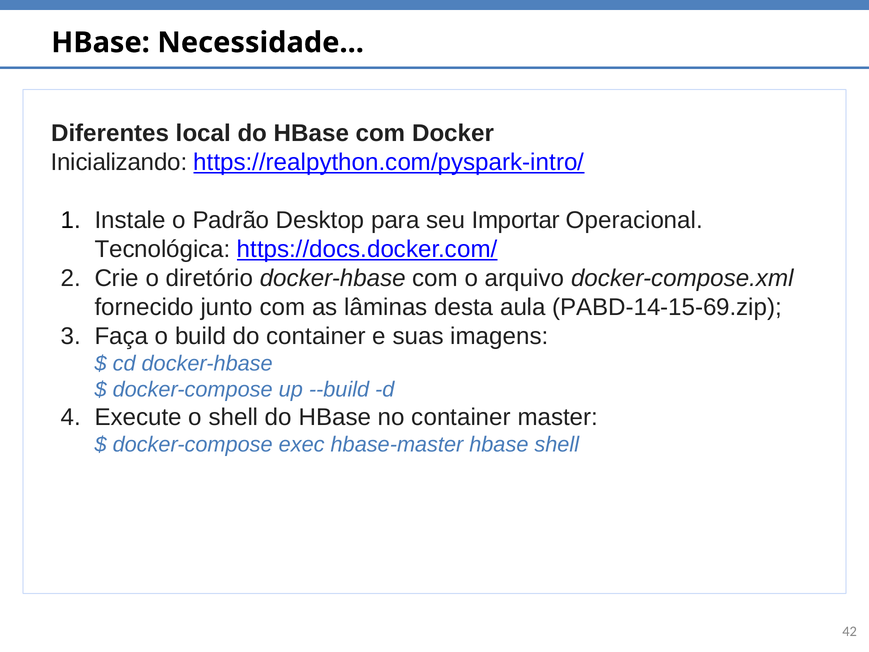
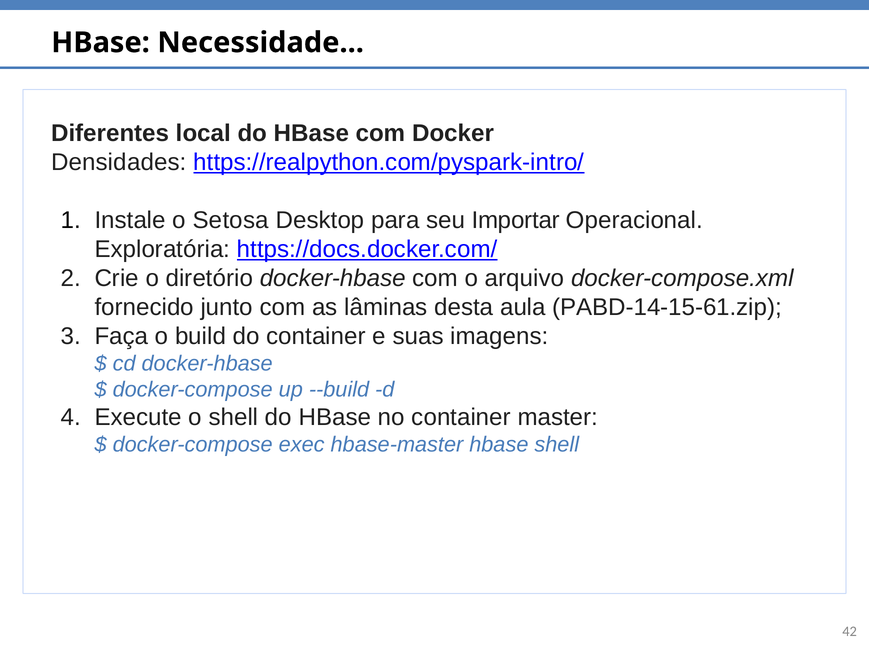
Inicializando: Inicializando -> Densidades
Padrão: Padrão -> Setosa
Tecnológica: Tecnológica -> Exploratória
PABD-14-15-69.zip: PABD-14-15-69.zip -> PABD-14-15-61.zip
